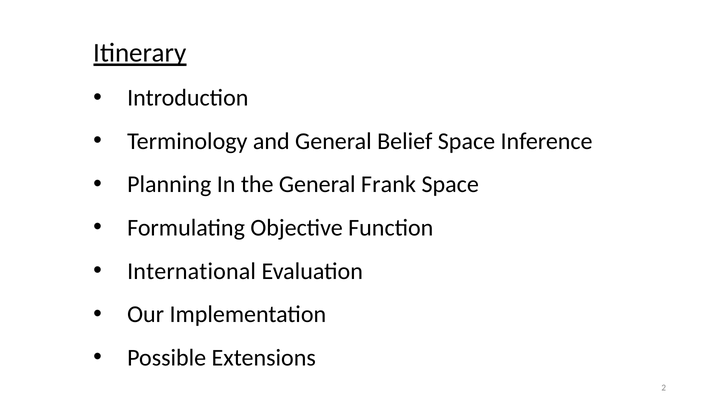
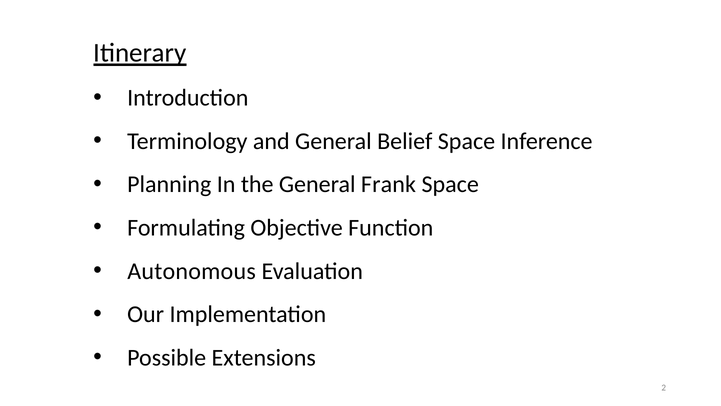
International: International -> Autonomous
